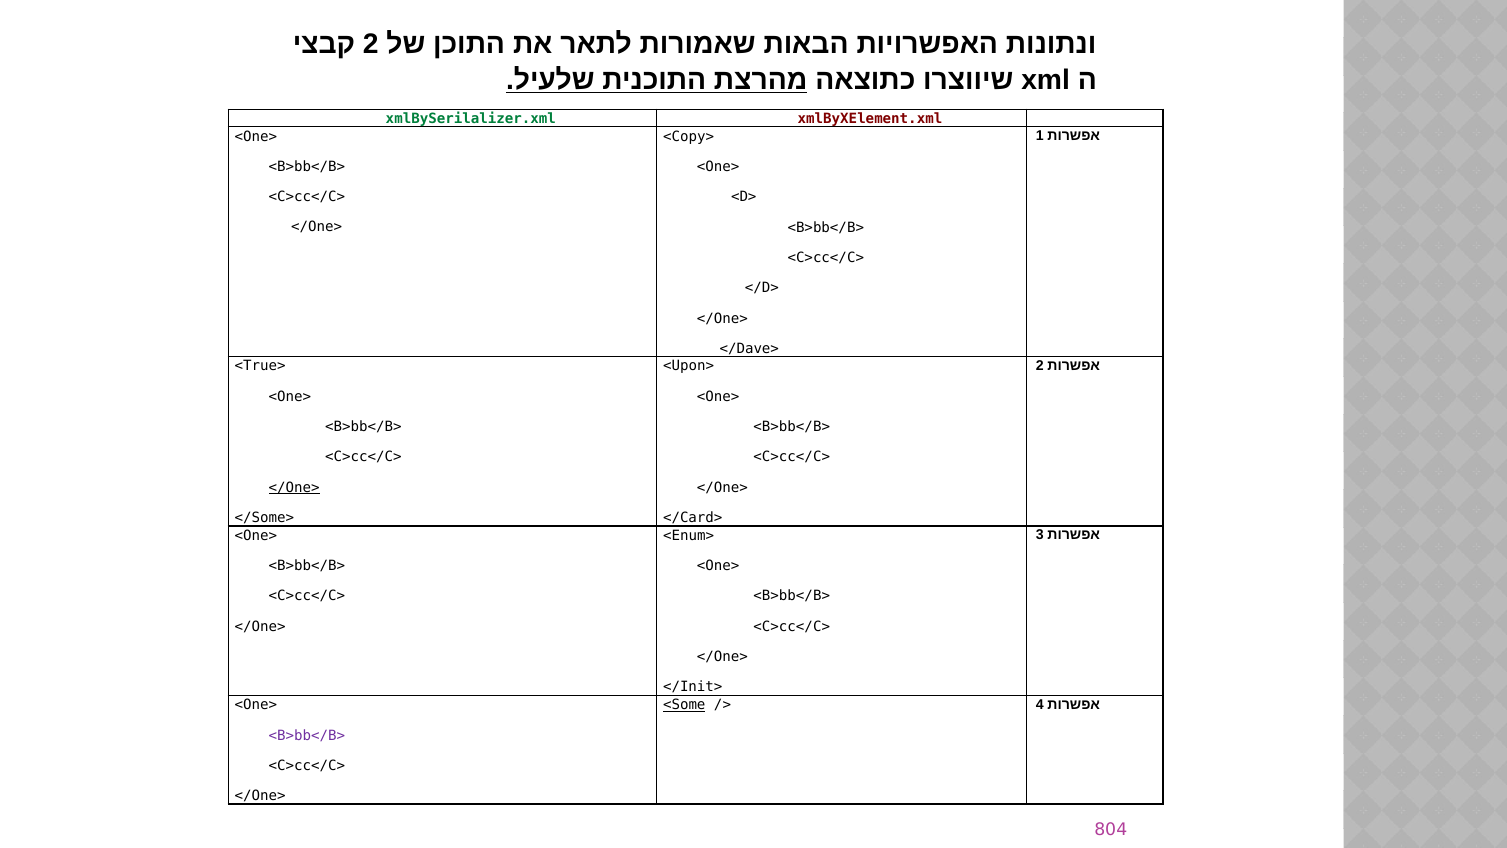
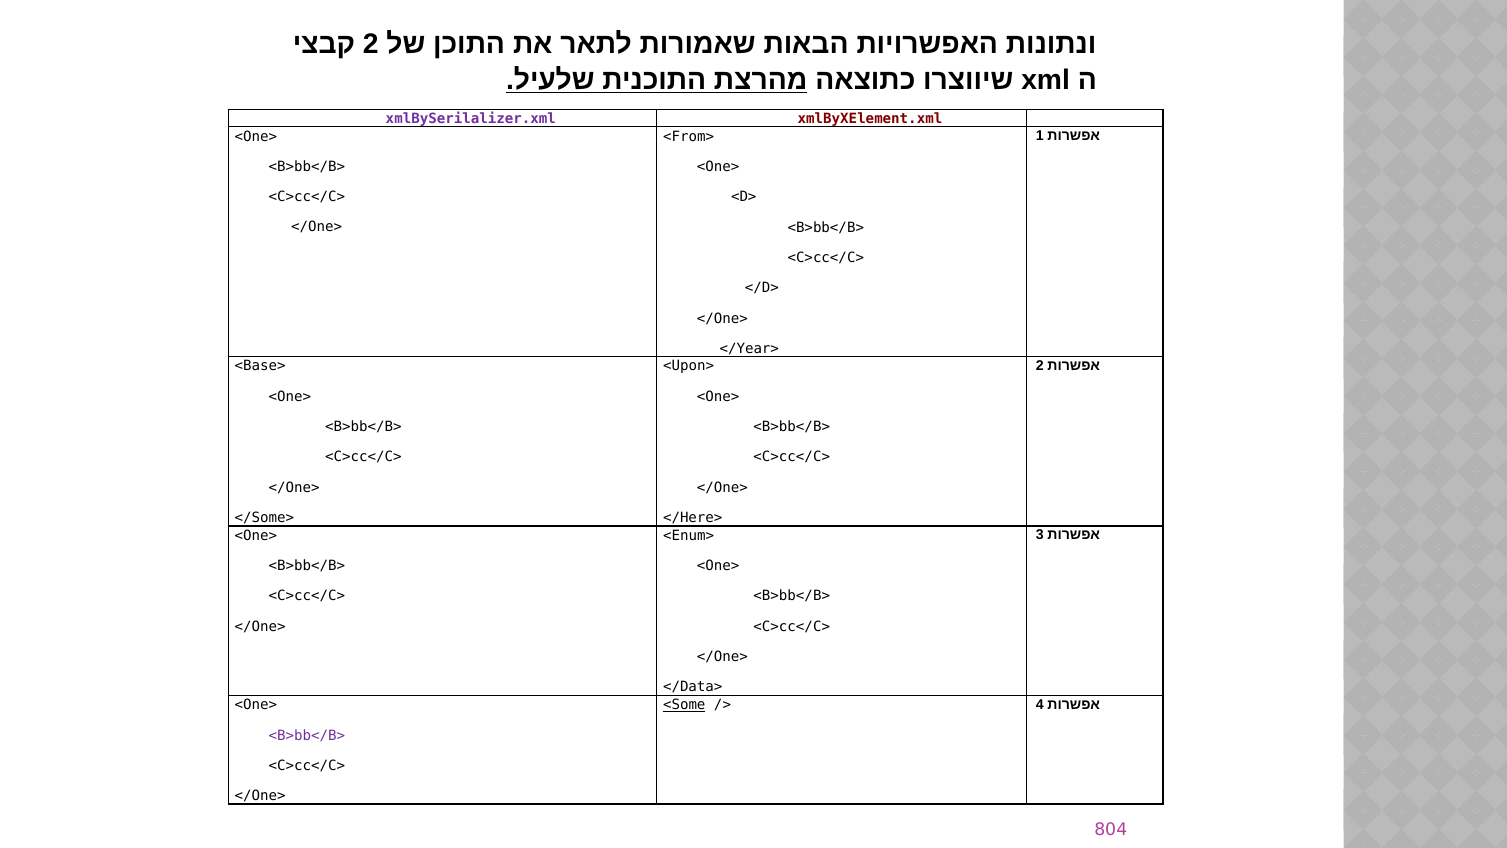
xmlBySerilalizer.xml colour: green -> purple
<Copy>: <Copy> -> <From>
</Dave>: </Dave> -> </Year>
<True>: <True> -> <Base>
</One> at (294, 487) underline: present -> none
</Card>: </Card> -> </Here>
</Init>: </Init> -> </Data>
